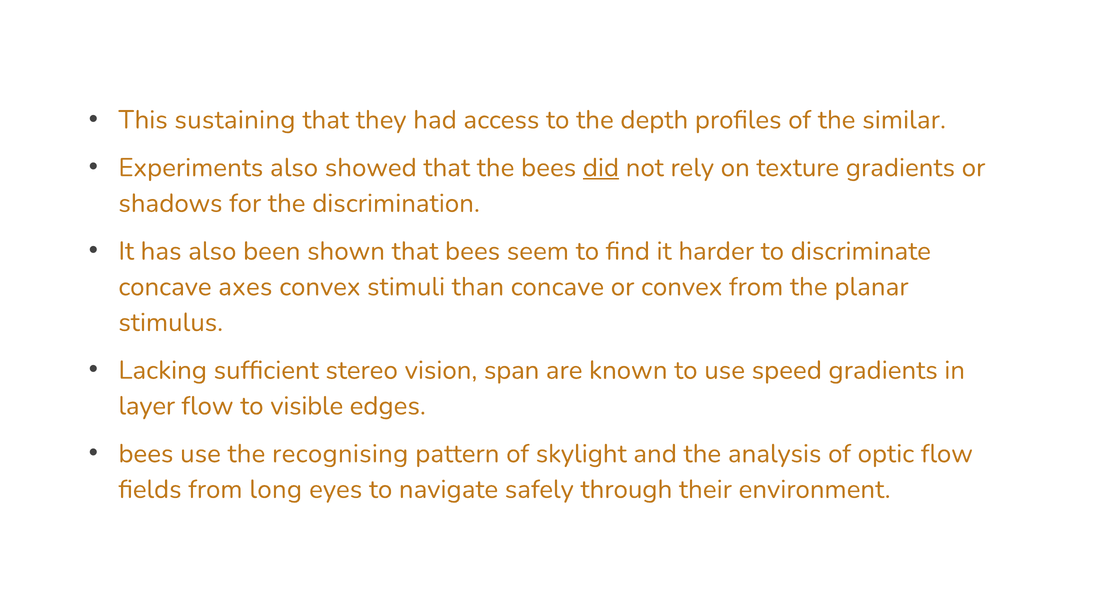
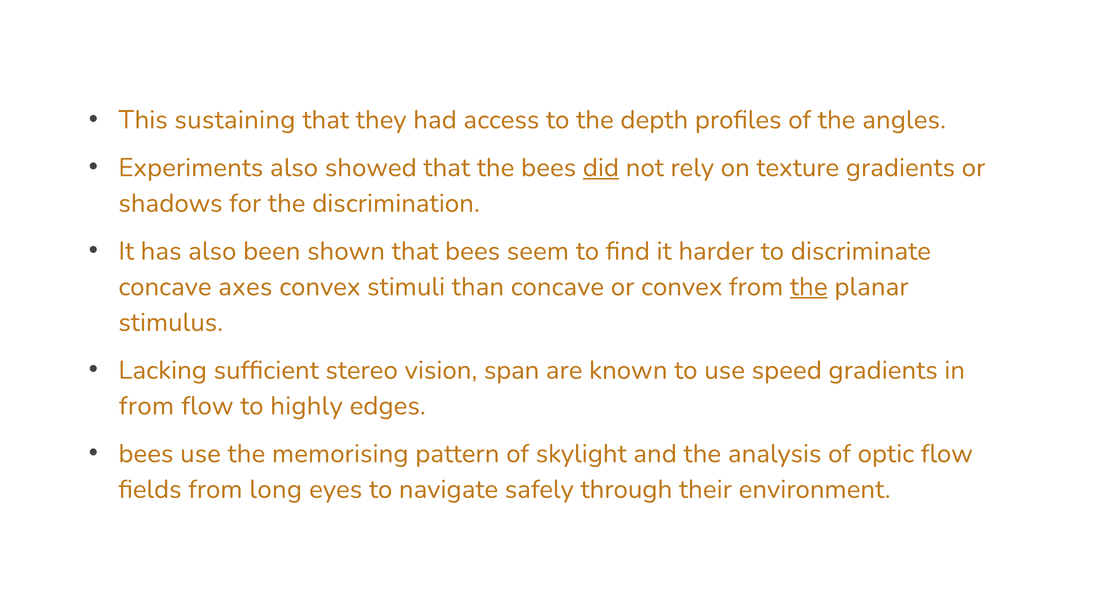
similar: similar -> angles
the at (809, 287) underline: none -> present
layer at (147, 406): layer -> from
visible: visible -> highly
recognising: recognising -> memorising
